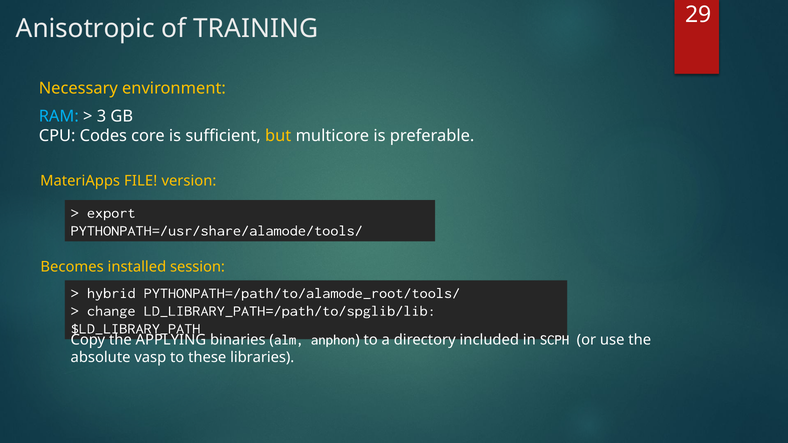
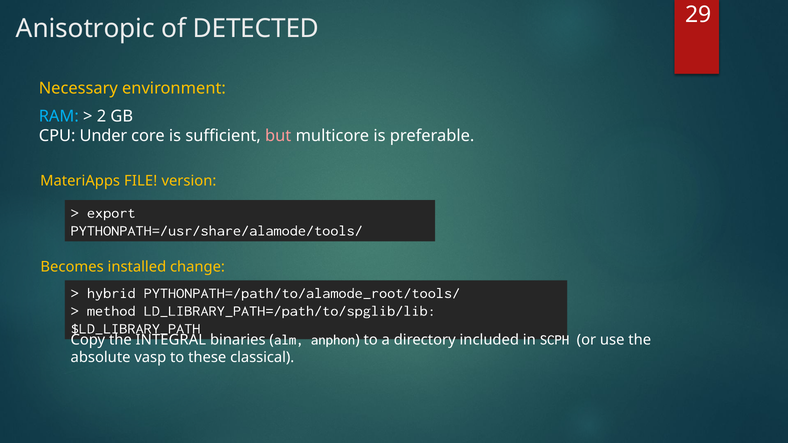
TRAINING: TRAINING -> DETECTED
3: 3 -> 2
Codes: Codes -> Under
but colour: yellow -> pink
session: session -> change
change: change -> method
APPLYING: APPLYING -> INTEGRAL
libraries: libraries -> classical
